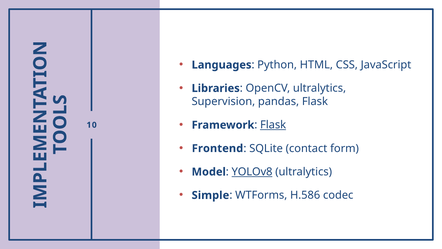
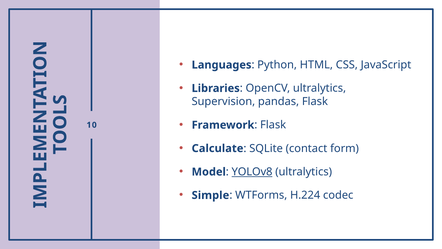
Flask at (273, 125) underline: present -> none
Frontend: Frontend -> Calculate
H.586: H.586 -> H.224
